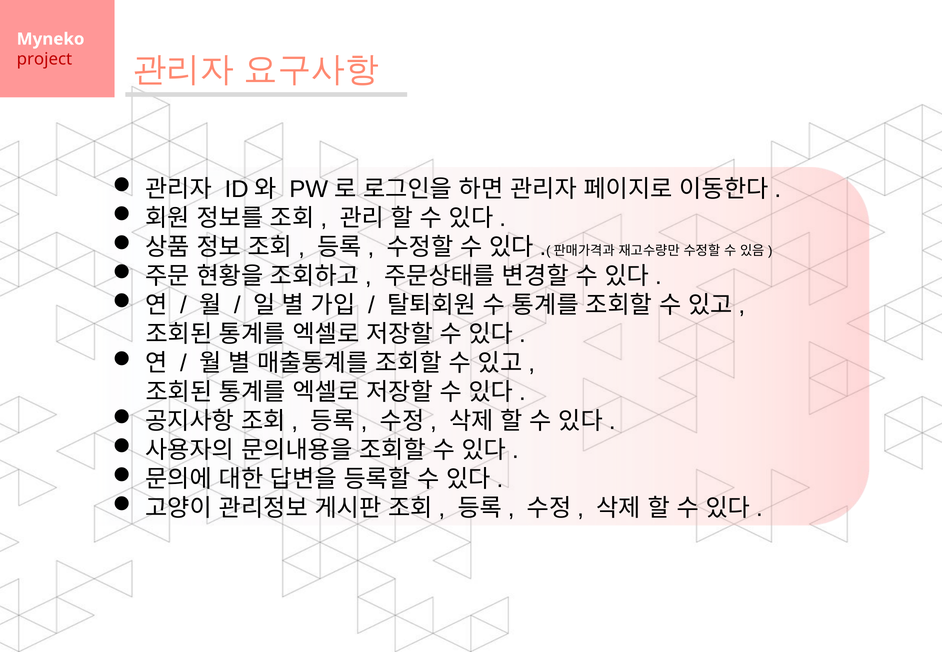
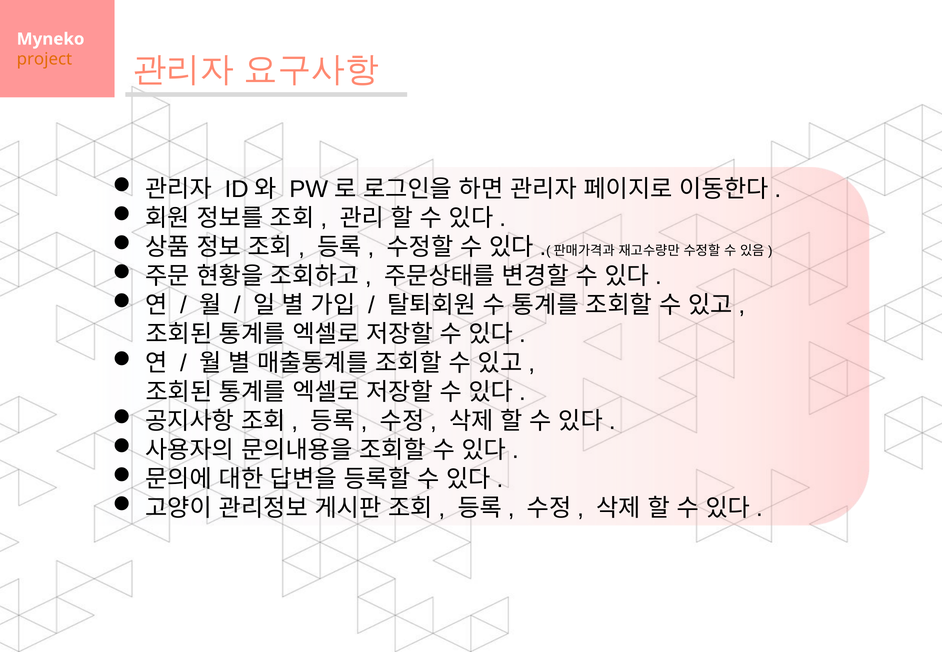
project colour: red -> orange
